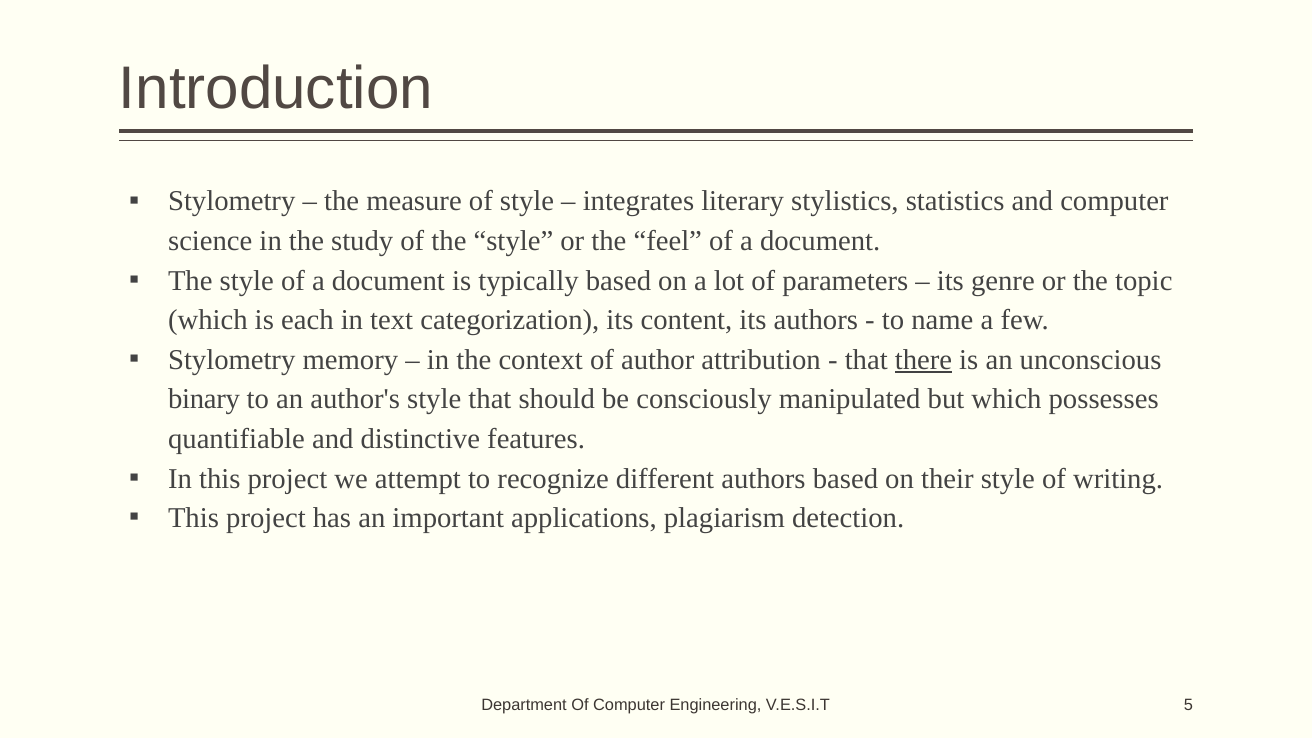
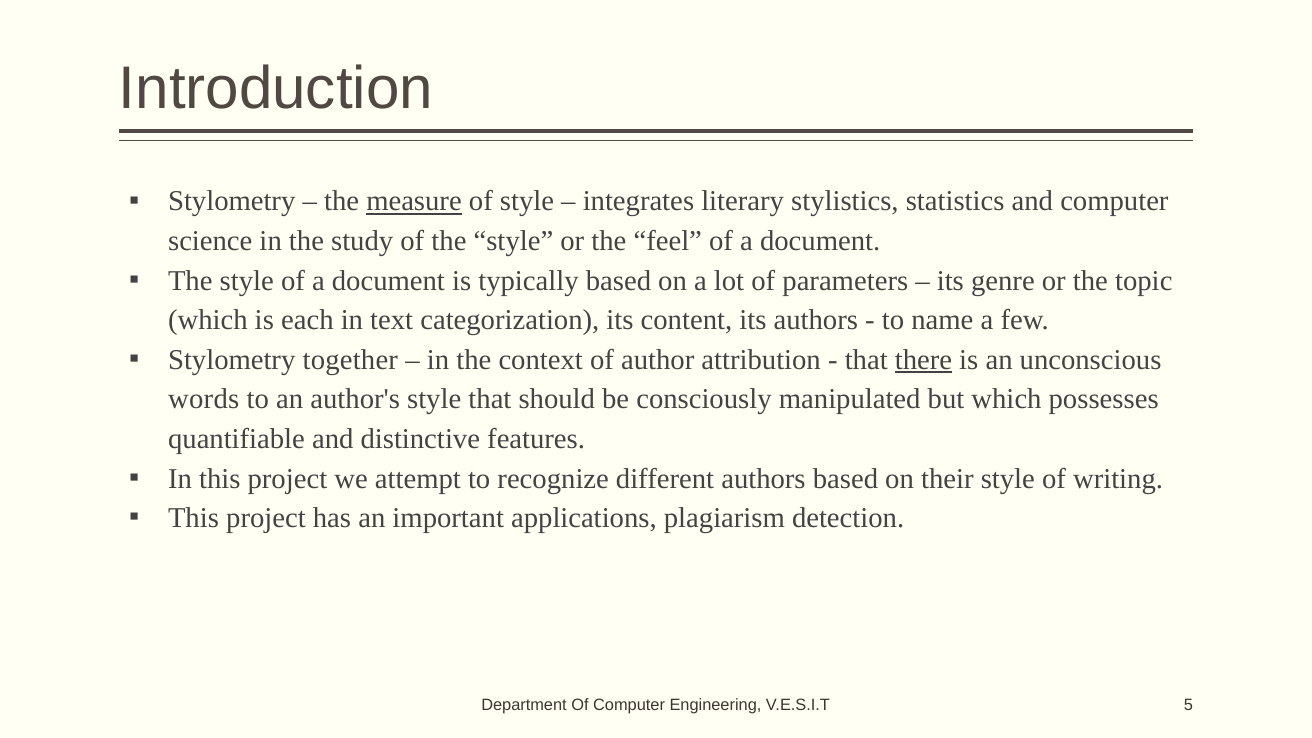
measure underline: none -> present
memory: memory -> together
binary: binary -> words
